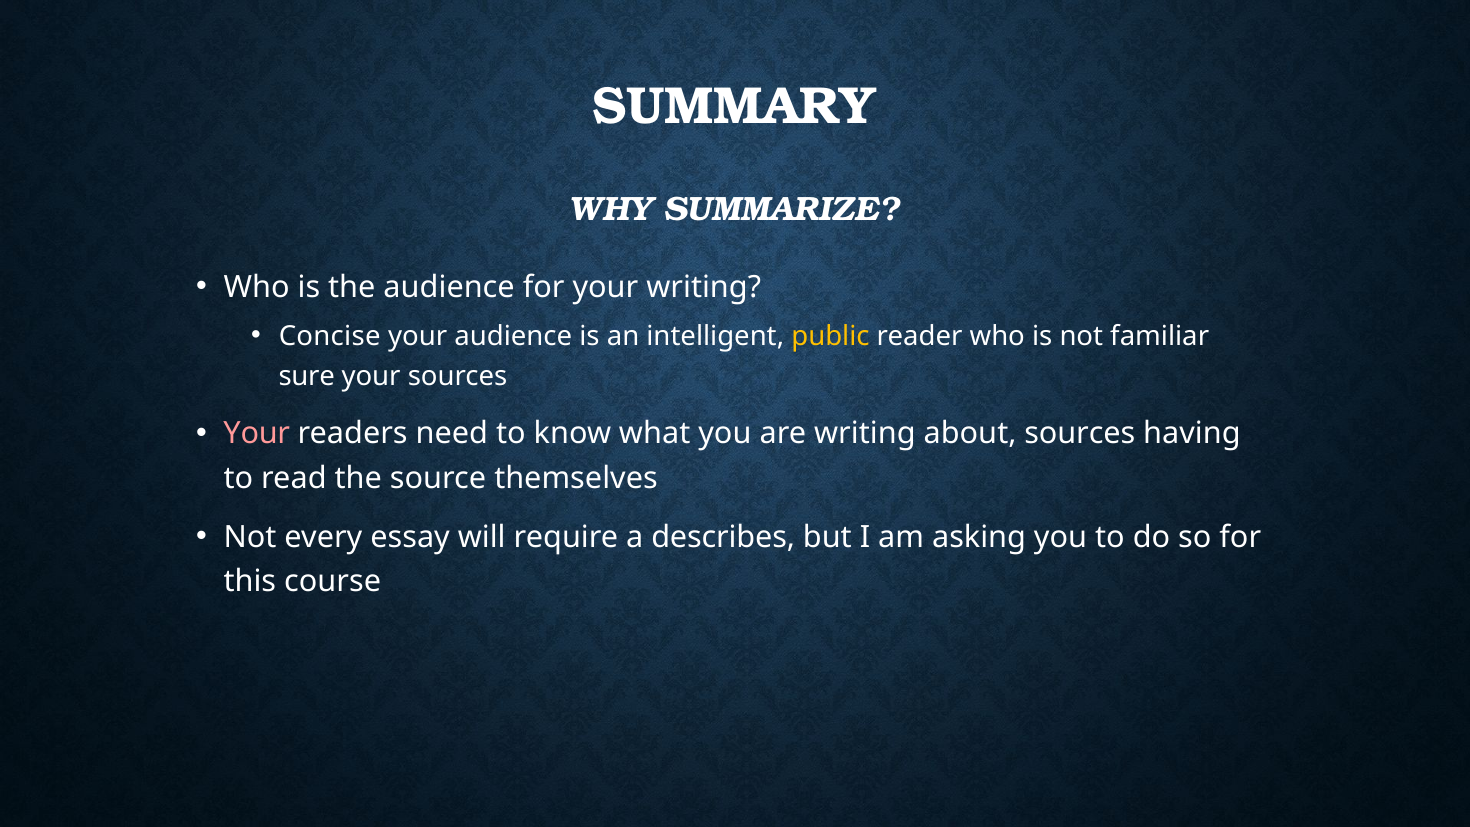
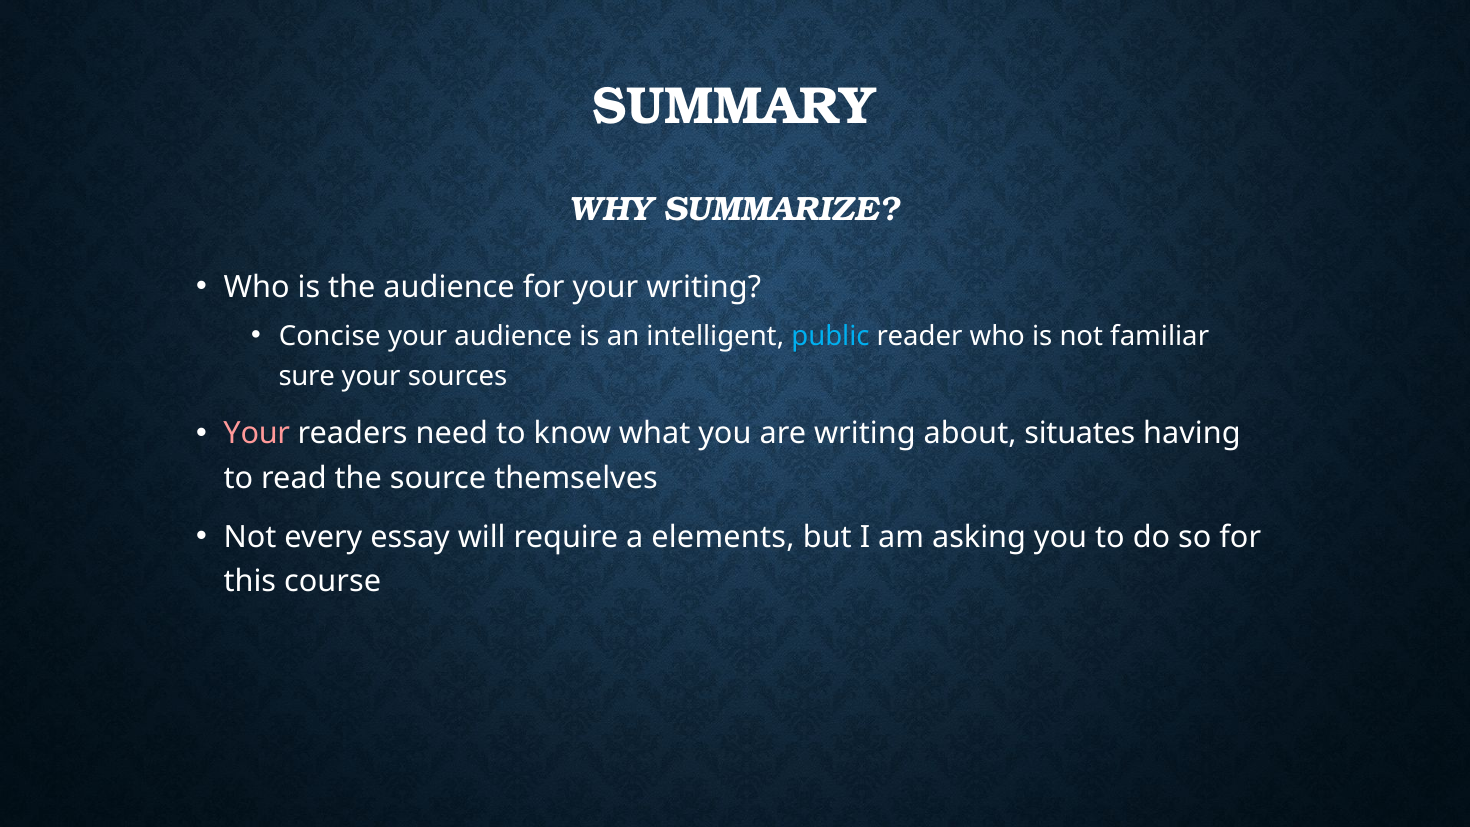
public colour: yellow -> light blue
about sources: sources -> situates
describes: describes -> elements
